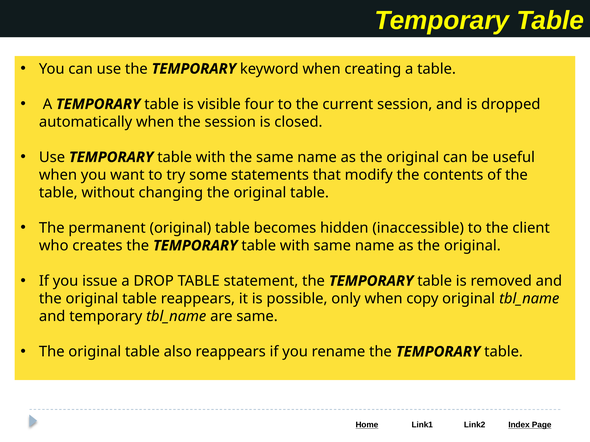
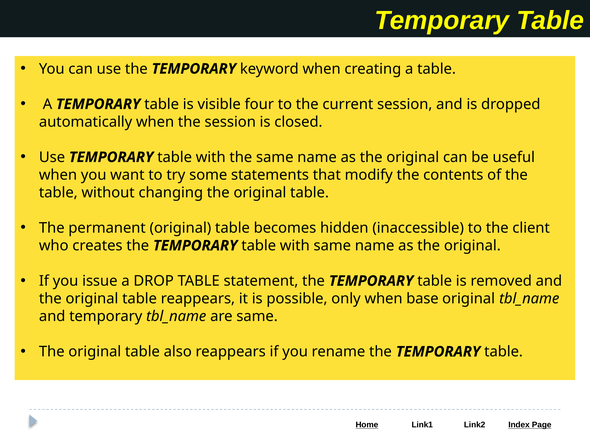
copy: copy -> base
